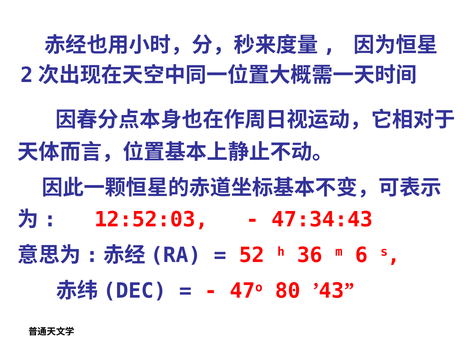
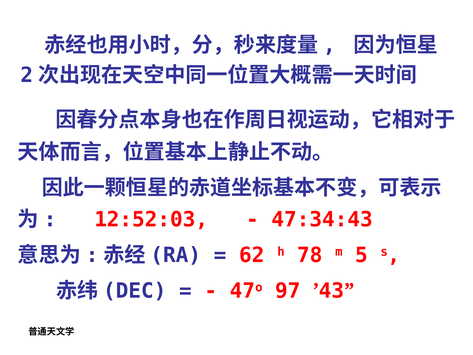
52: 52 -> 62
36: 36 -> 78
6: 6 -> 5
80: 80 -> 97
